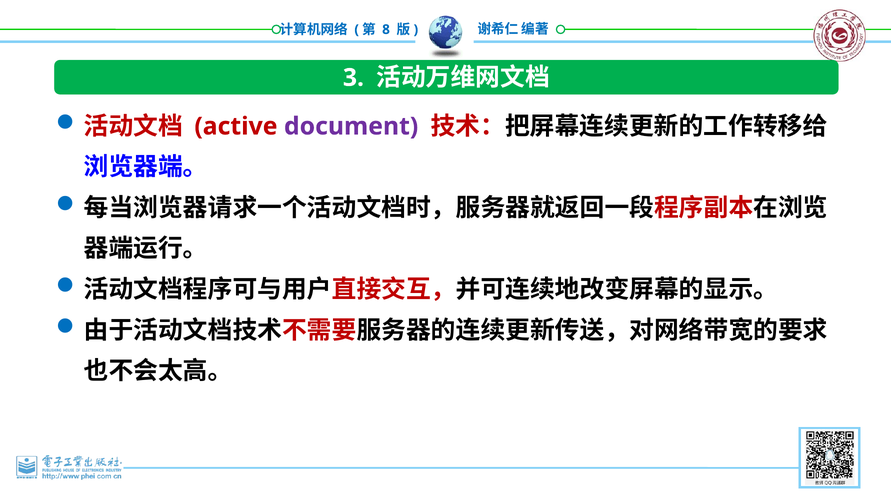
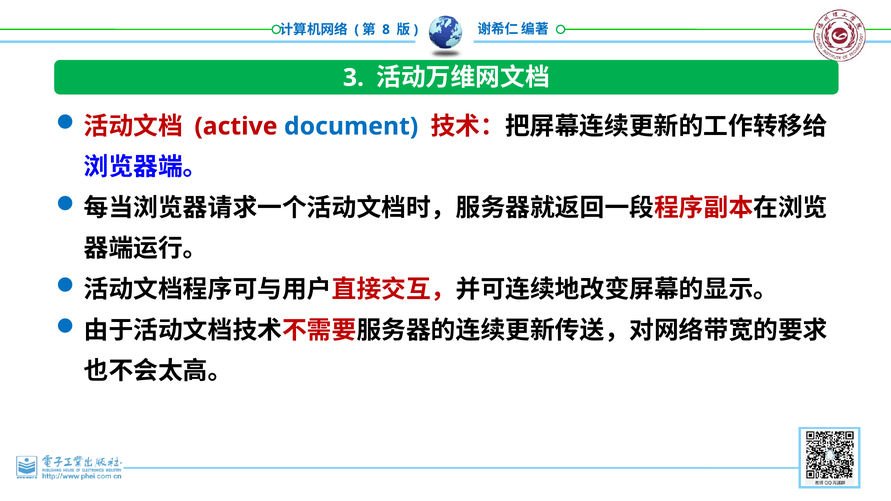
document colour: purple -> blue
